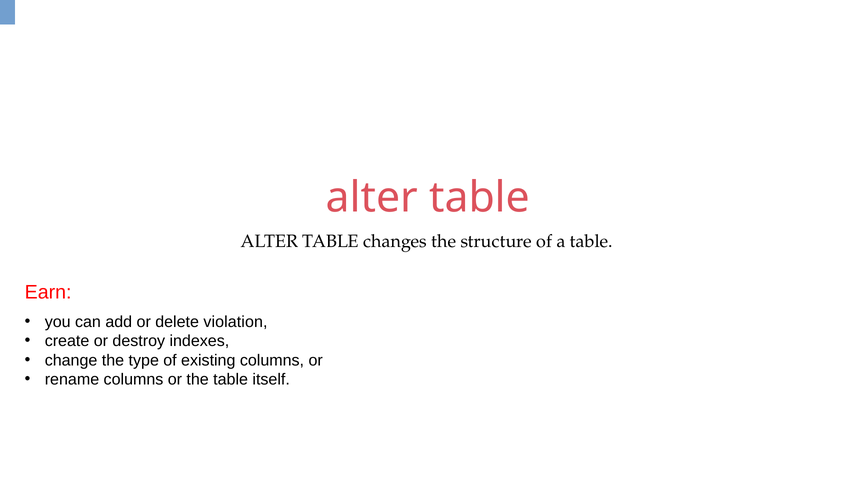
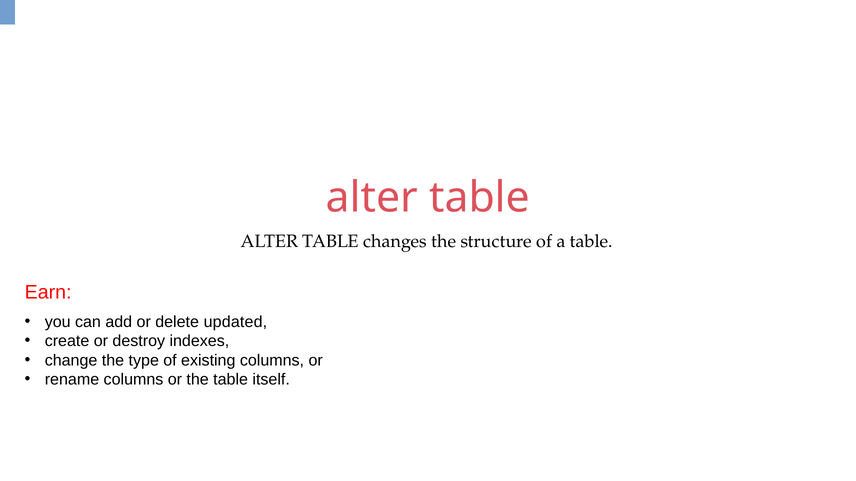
violation: violation -> updated
